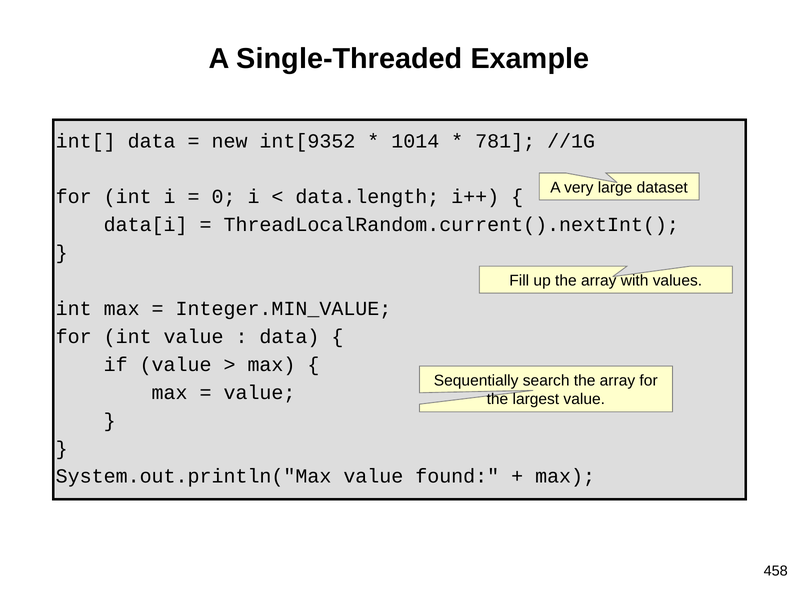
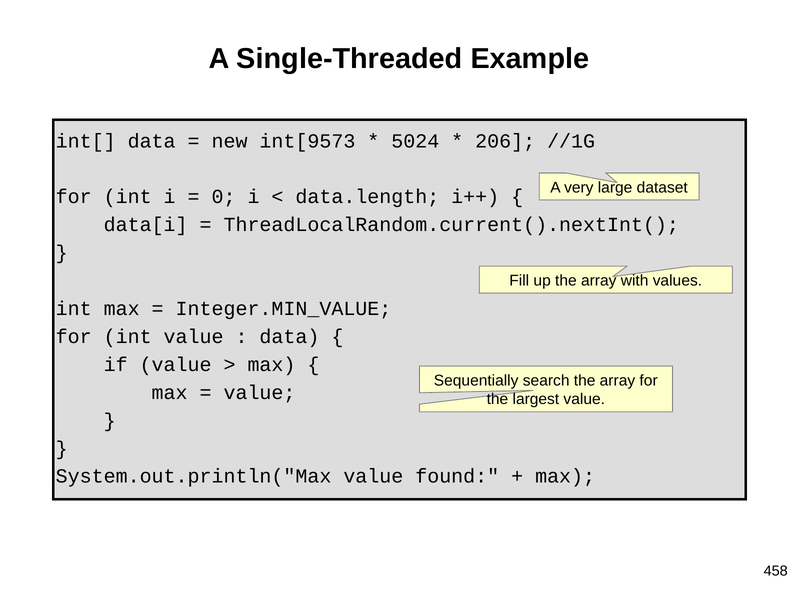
int[9352: int[9352 -> int[9573
1014: 1014 -> 5024
781: 781 -> 206
